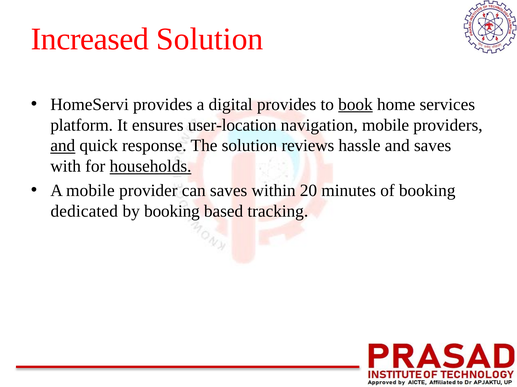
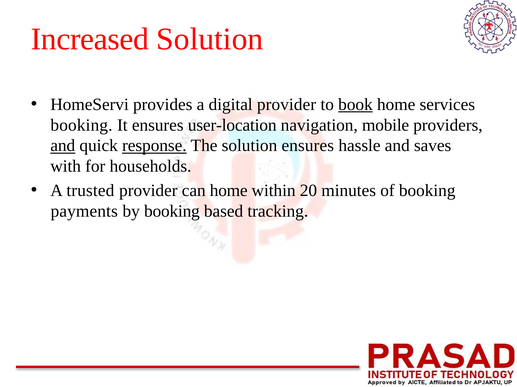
digital provides: provides -> provider
platform at (82, 125): platform -> booking
response underline: none -> present
solution reviews: reviews -> ensures
households underline: present -> none
A mobile: mobile -> trusted
can saves: saves -> home
dedicated: dedicated -> payments
